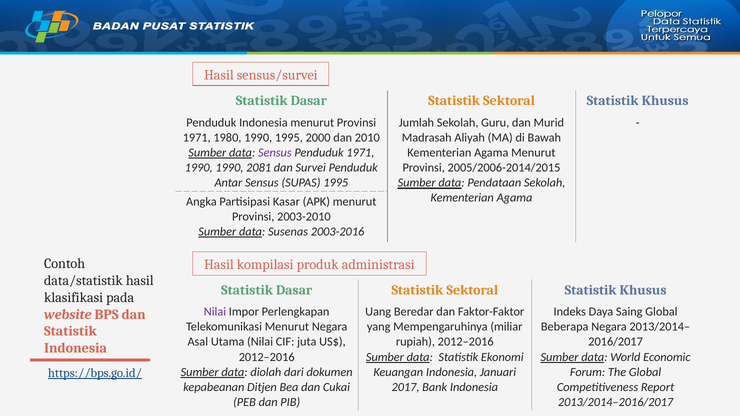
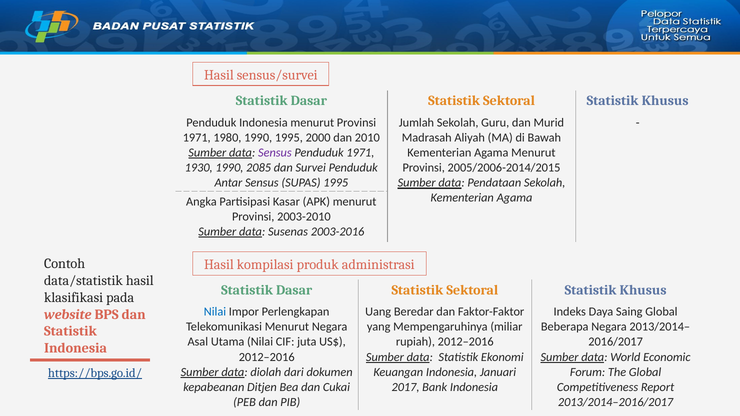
1990 at (199, 168): 1990 -> 1930
2081: 2081 -> 2085
Nilai at (215, 312) colour: purple -> blue
